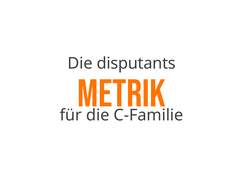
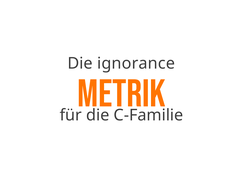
disputants: disputants -> ignorance
